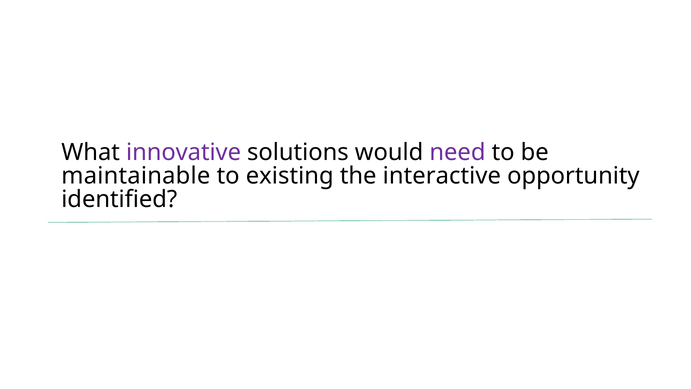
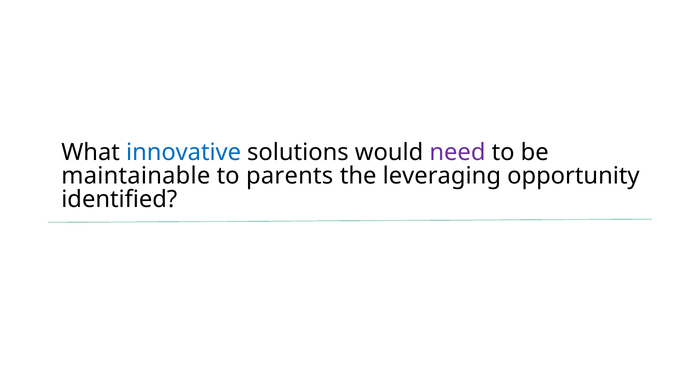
innovative colour: purple -> blue
existing: existing -> parents
interactive: interactive -> leveraging
